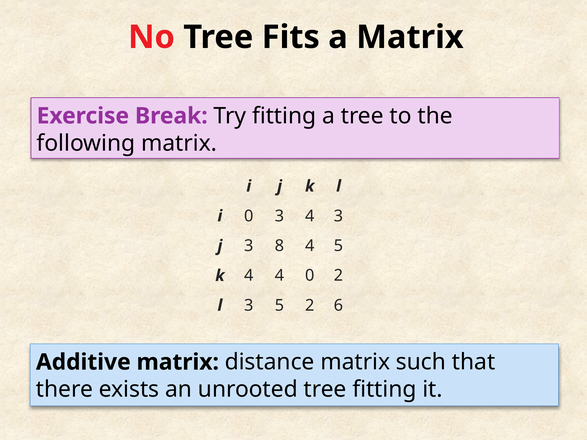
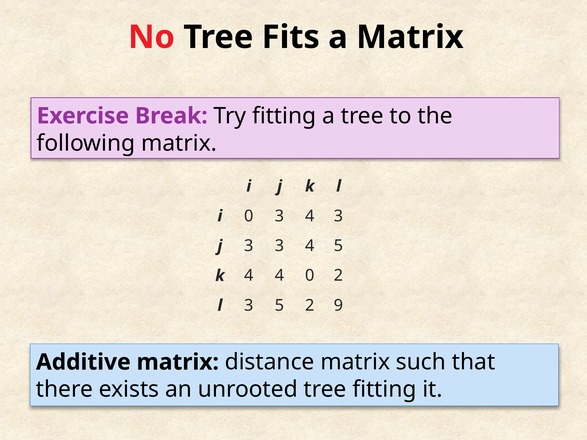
3 8: 8 -> 3
6: 6 -> 9
